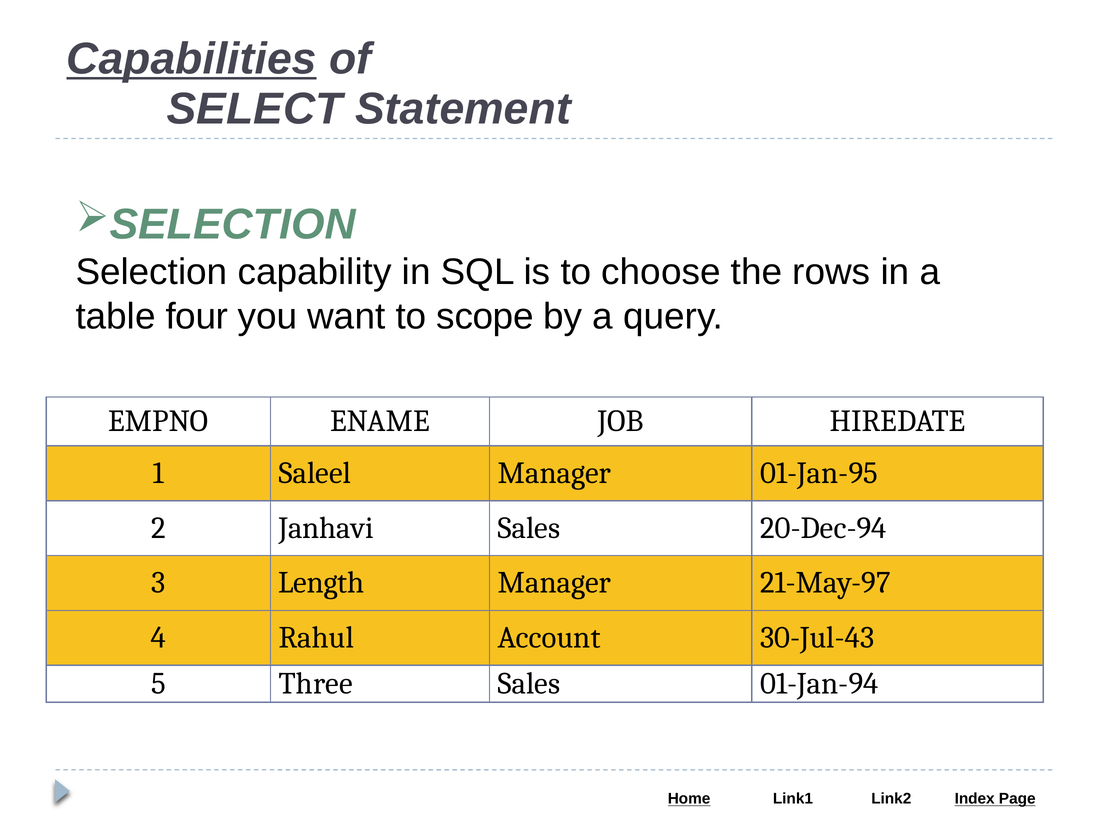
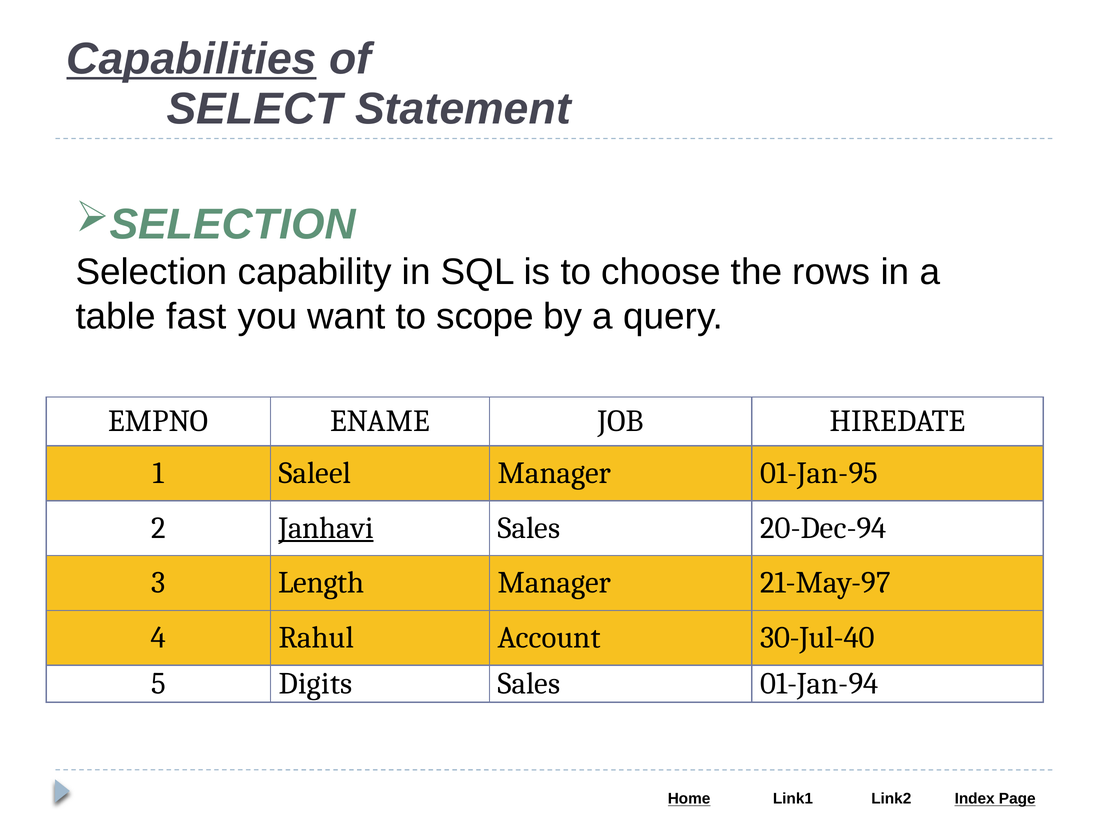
four: four -> fast
Janhavi underline: none -> present
30-Jul-43: 30-Jul-43 -> 30-Jul-40
Three: Three -> Digits
